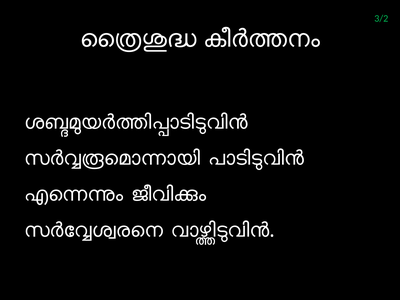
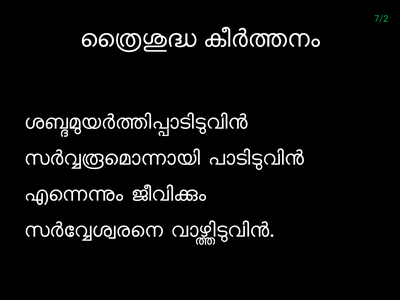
3/2: 3/2 -> 7/2
